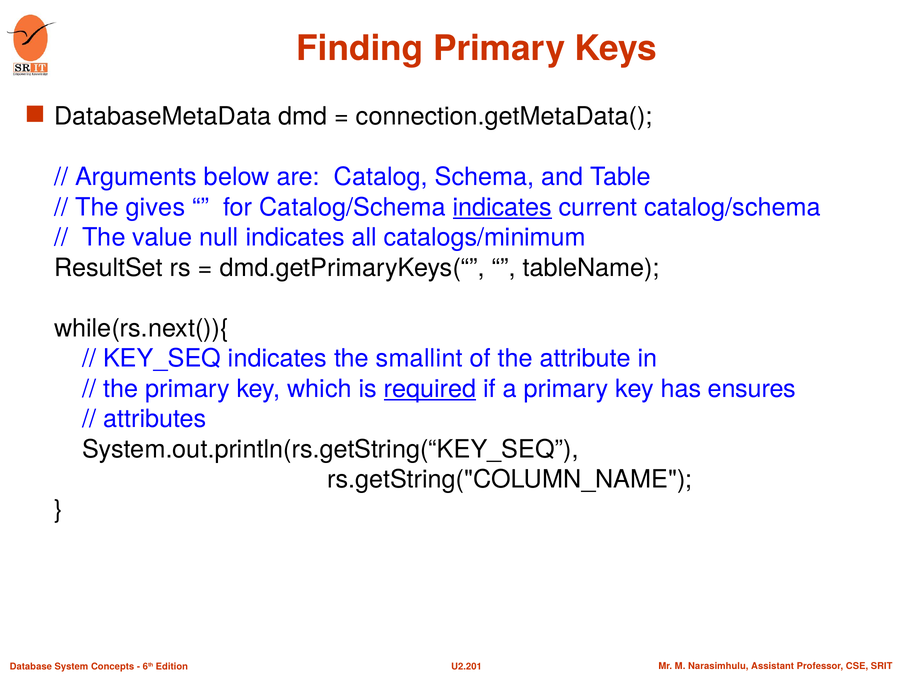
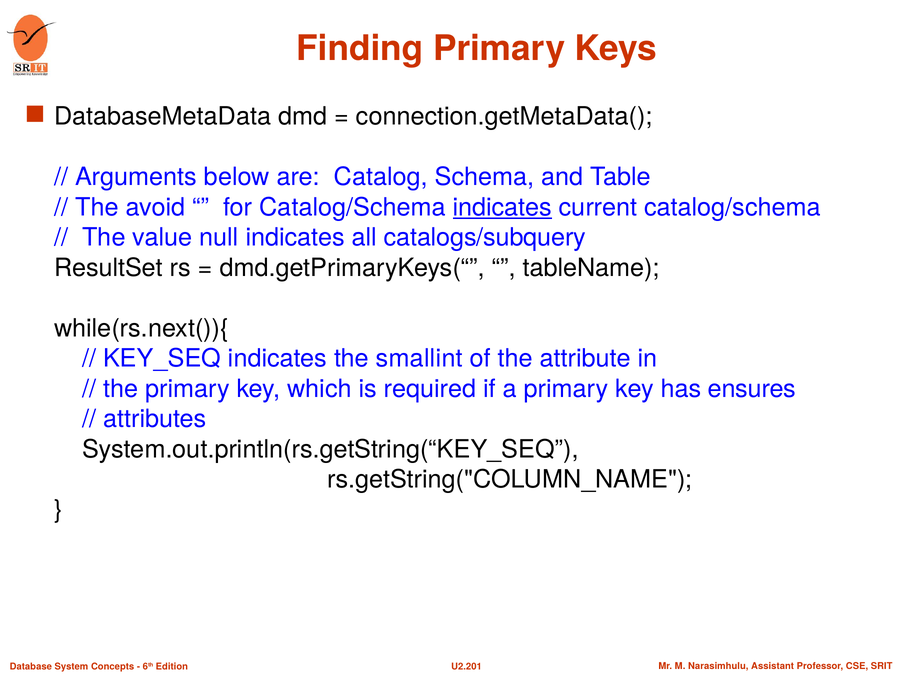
gives: gives -> avoid
catalogs/minimum: catalogs/minimum -> catalogs/subquery
required underline: present -> none
